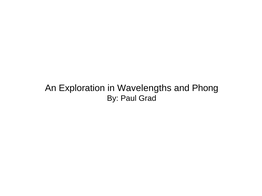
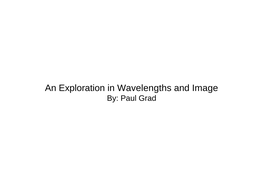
Phong: Phong -> Image
